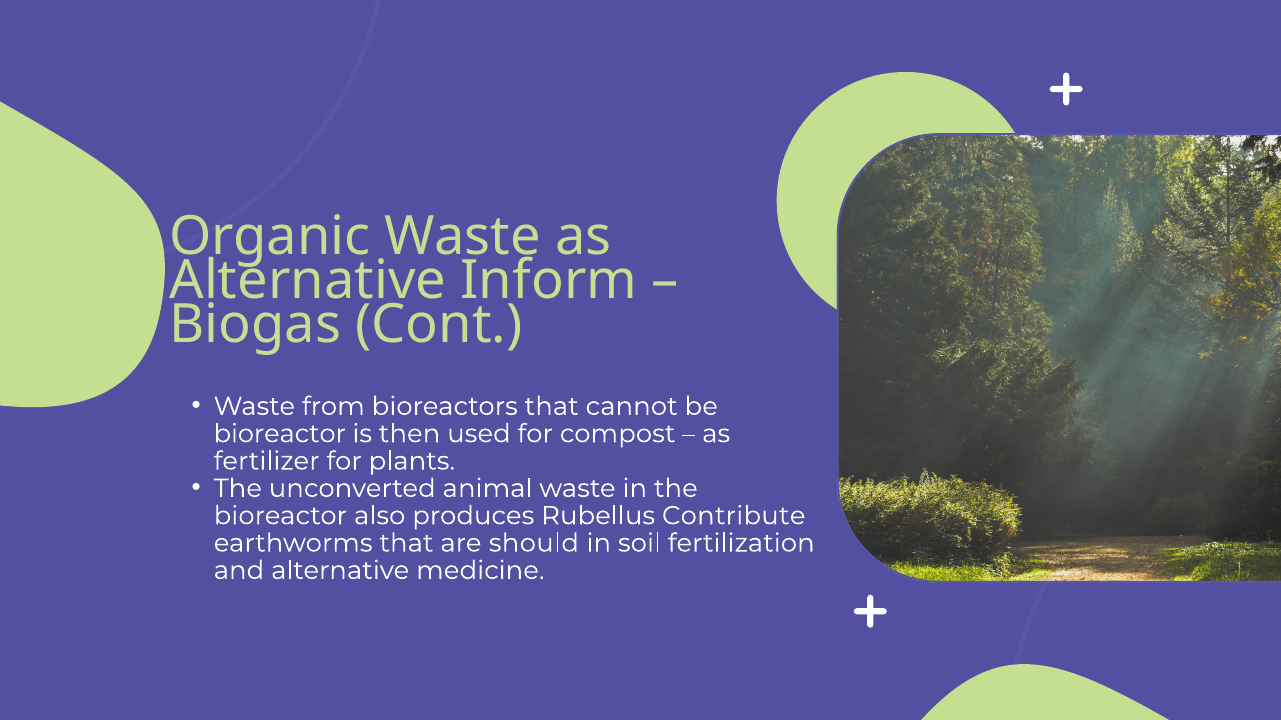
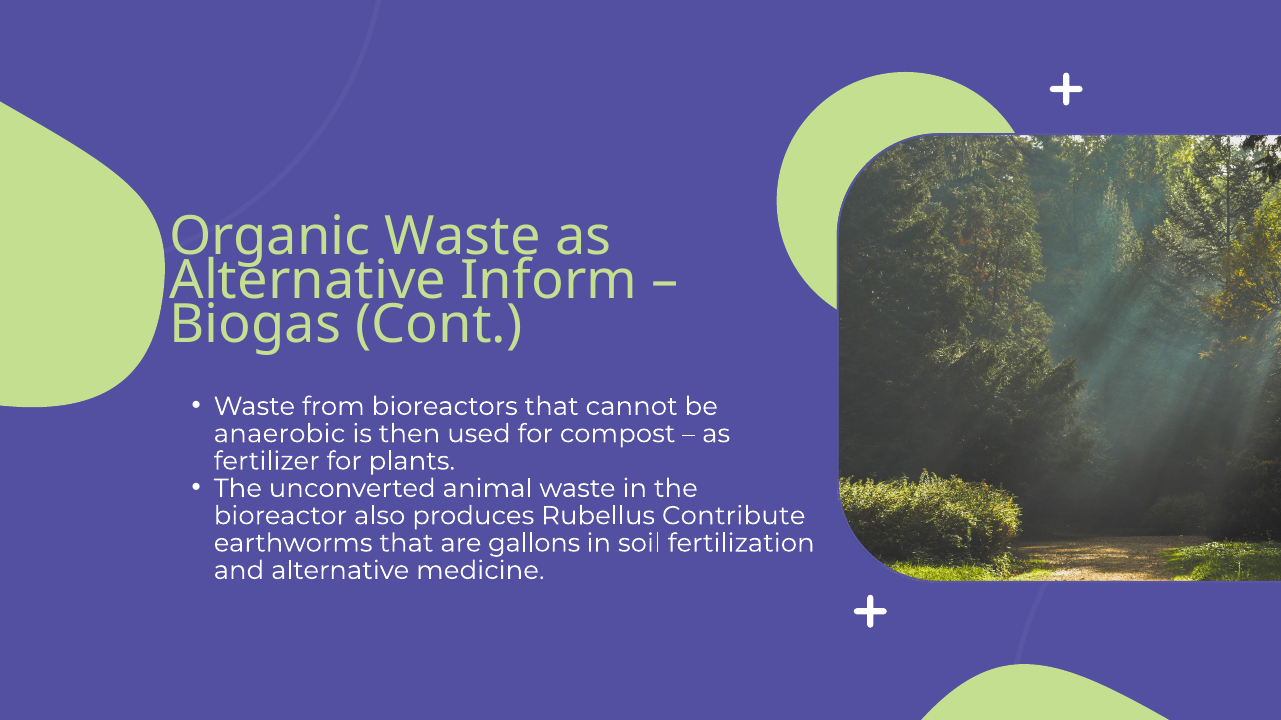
bioreactor at (280, 434): bioreactor -> anaerobic
should: should -> gallons
